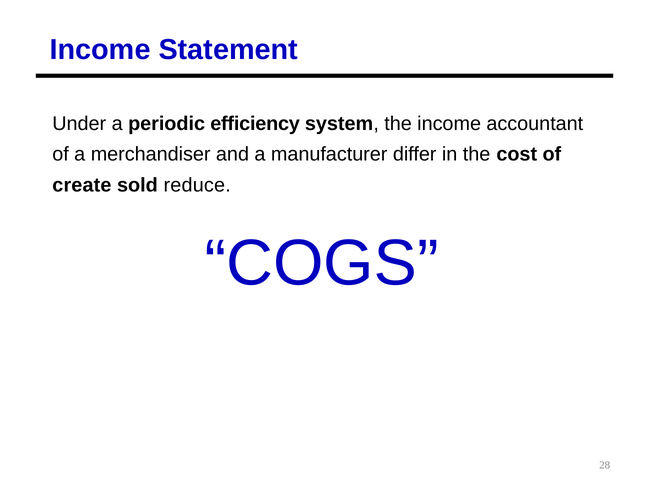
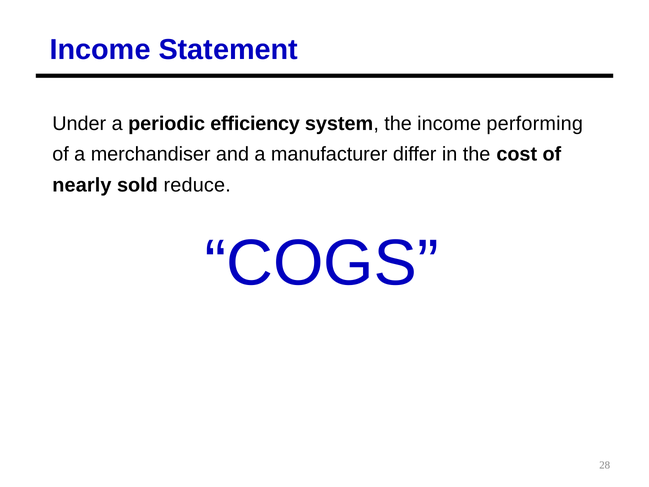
accountant: accountant -> performing
create: create -> nearly
